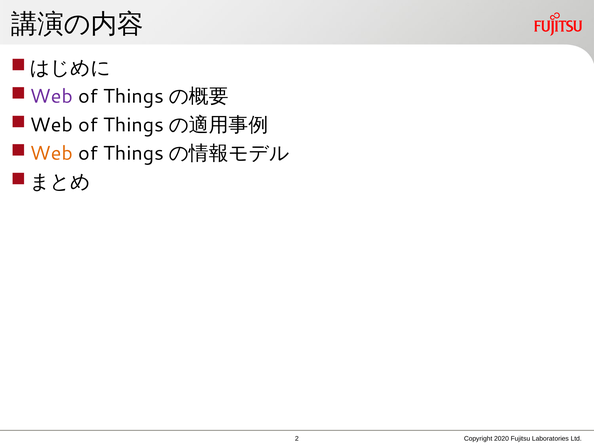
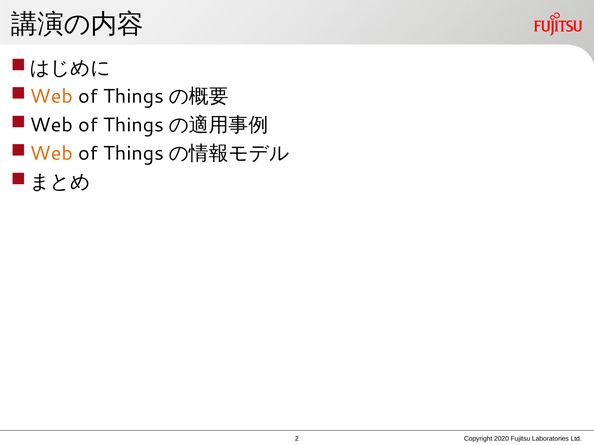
Web at (51, 97) colour: purple -> orange
